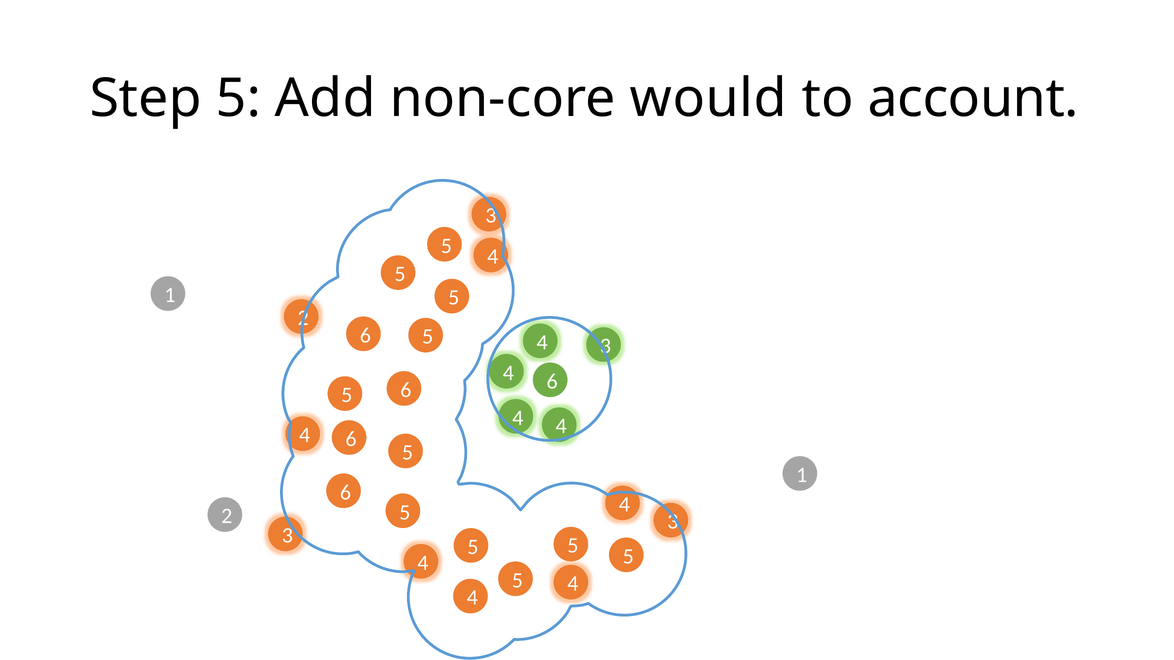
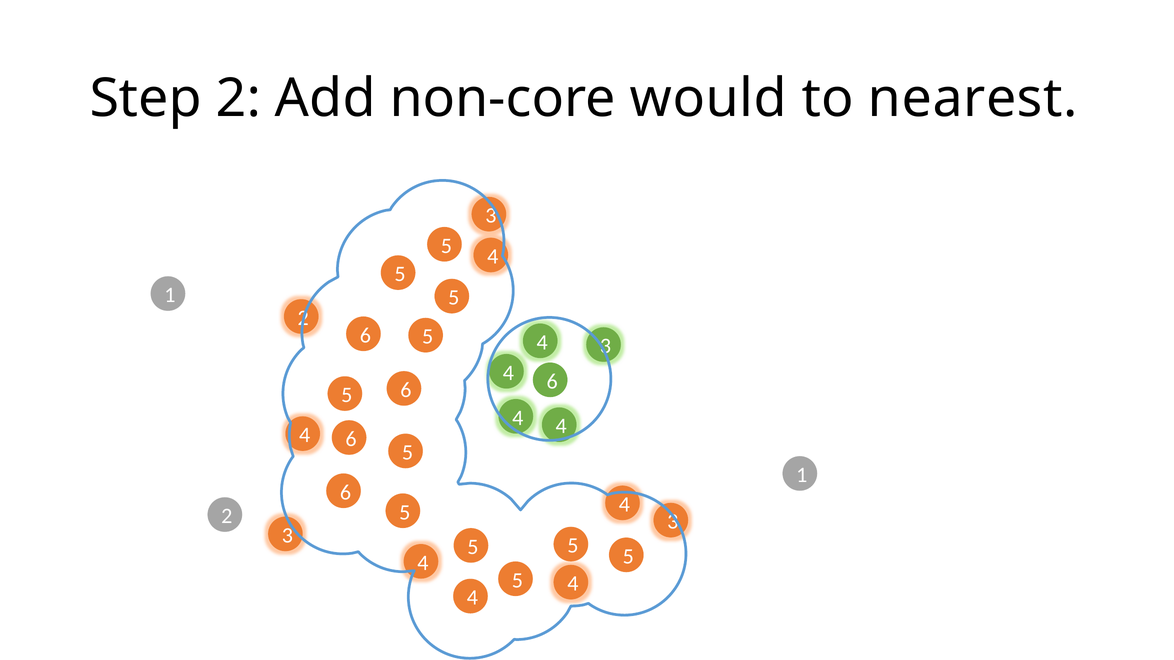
Step 5: 5 -> 2
account: account -> nearest
